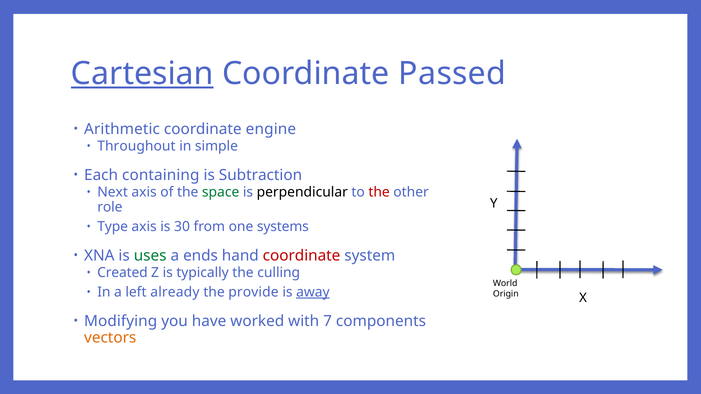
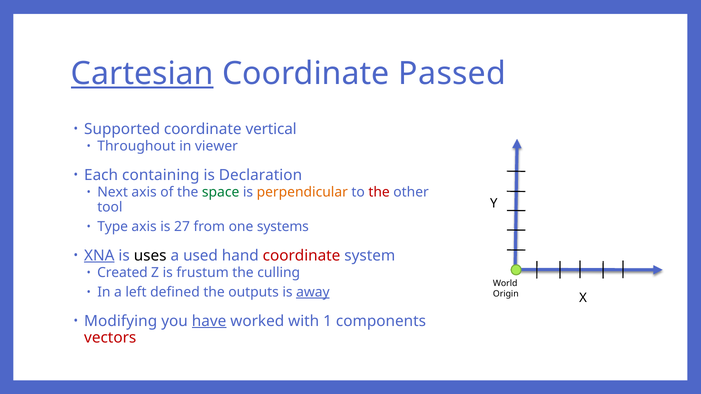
Arithmetic: Arithmetic -> Supported
engine: engine -> vertical
simple: simple -> viewer
Subtraction: Subtraction -> Declaration
perpendicular colour: black -> orange
role: role -> tool
30: 30 -> 27
XNA underline: none -> present
uses colour: green -> black
ends: ends -> used
typically: typically -> frustum
already: already -> defined
provide: provide -> outputs
have underline: none -> present
7: 7 -> 1
vectors colour: orange -> red
